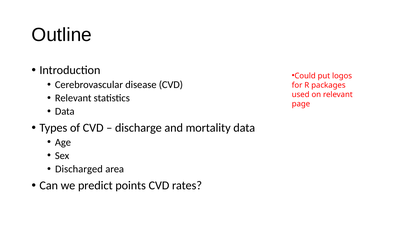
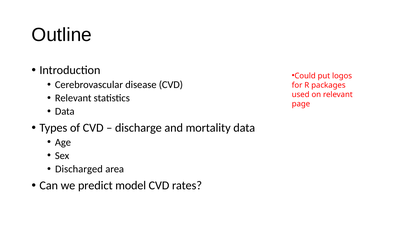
points: points -> model
